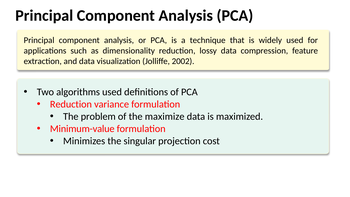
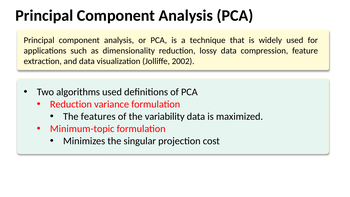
problem: problem -> features
maximize: maximize -> variability
Minimum-value: Minimum-value -> Minimum-topic
